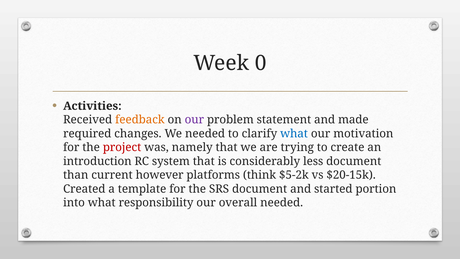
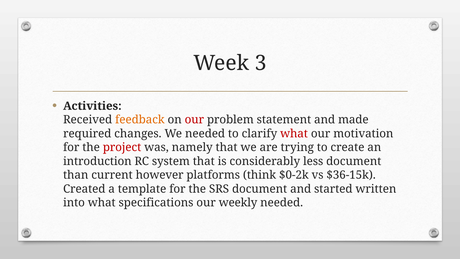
0: 0 -> 3
our at (194, 120) colour: purple -> red
what at (294, 134) colour: blue -> red
$5-2k: $5-2k -> $0-2k
$20-15k: $20-15k -> $36-15k
portion: portion -> written
responsibility: responsibility -> specifications
overall: overall -> weekly
